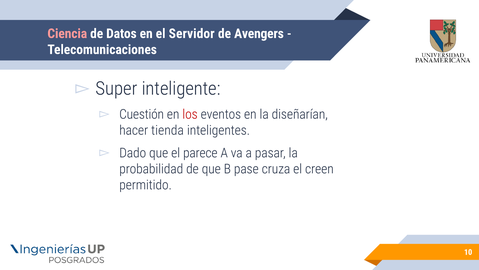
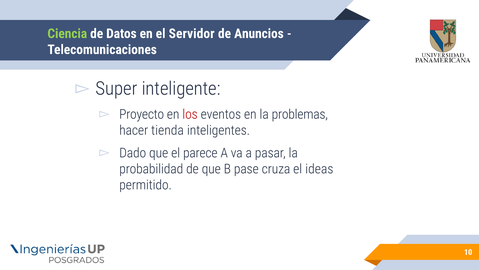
Ciencia colour: pink -> light green
Avengers: Avengers -> Anuncios
Cuestión: Cuestión -> Proyecto
diseñarían: diseñarían -> problemas
creen: creen -> ideas
